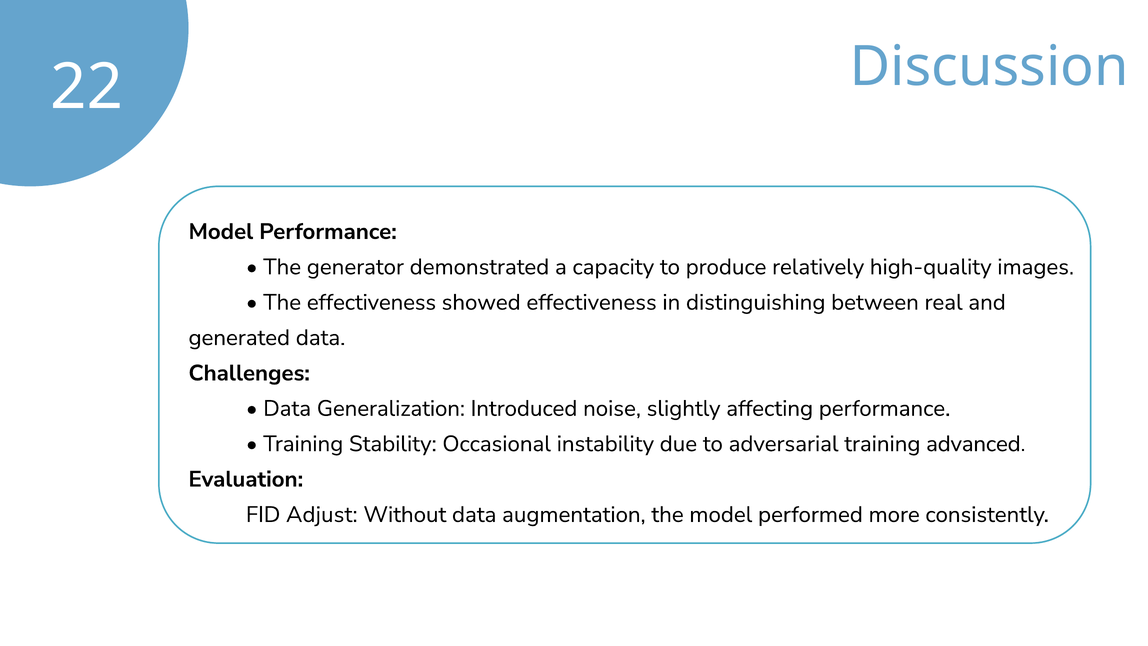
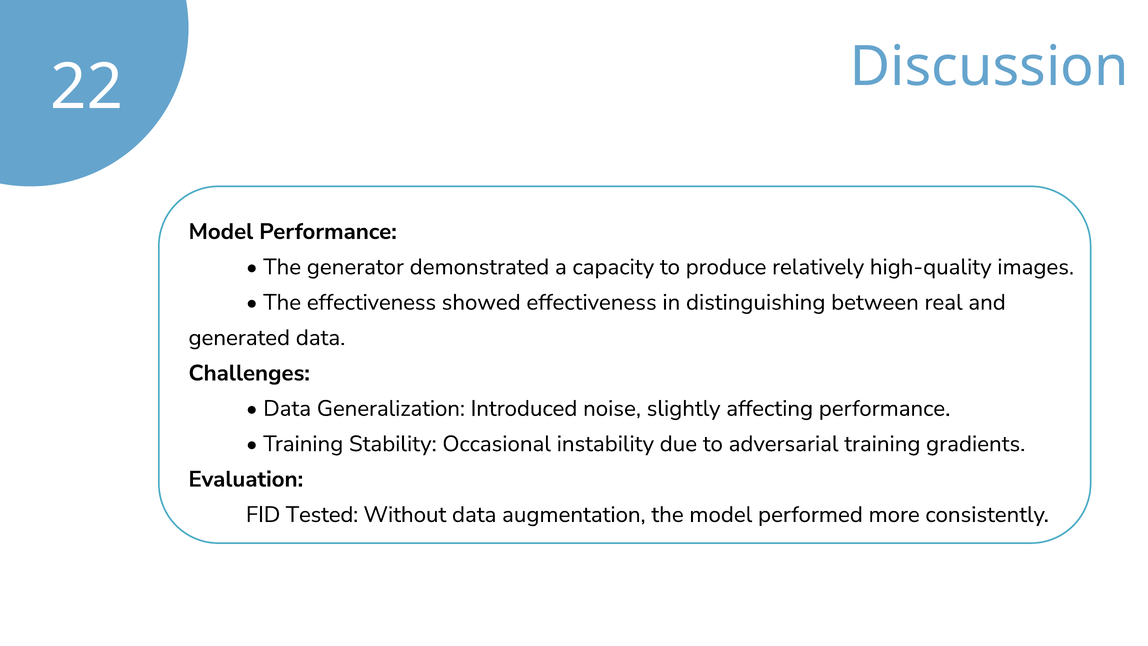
advanced: advanced -> gradients
Adjust: Adjust -> Tested
